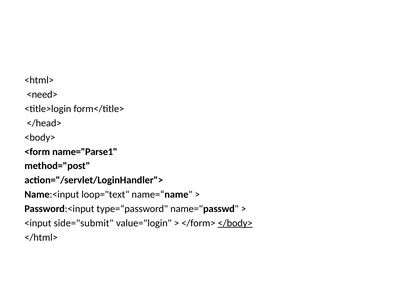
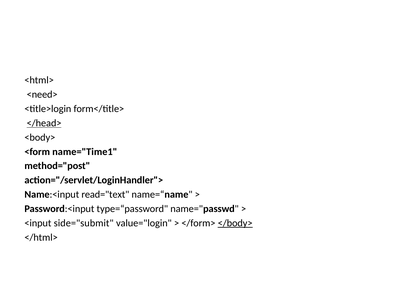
</head> underline: none -> present
name="Parse1: name="Parse1 -> name="Time1
loop="text: loop="text -> read="text
